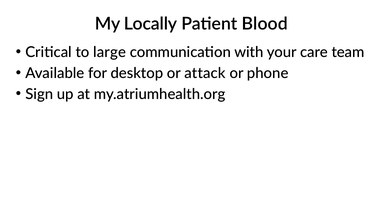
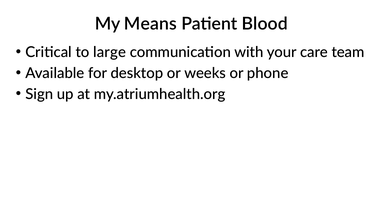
Locally: Locally -> Means
attack: attack -> weeks
